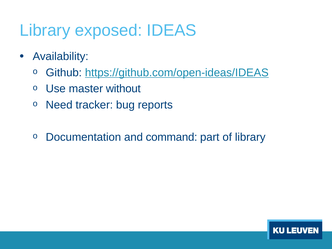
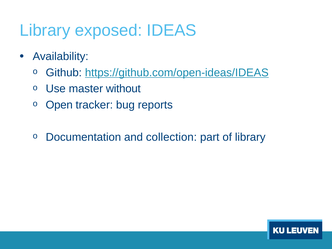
Need: Need -> Open
command: command -> collection
